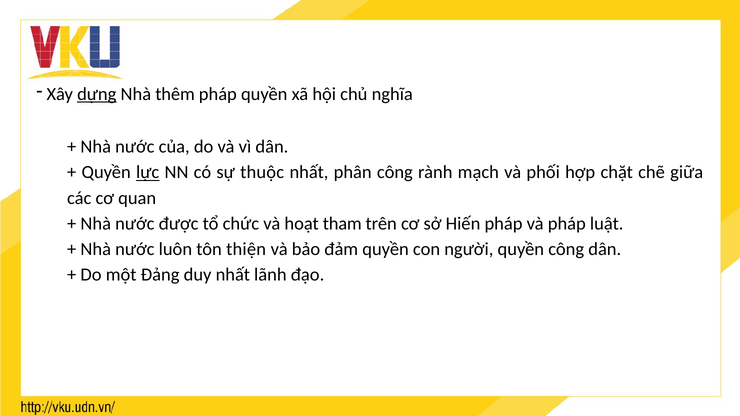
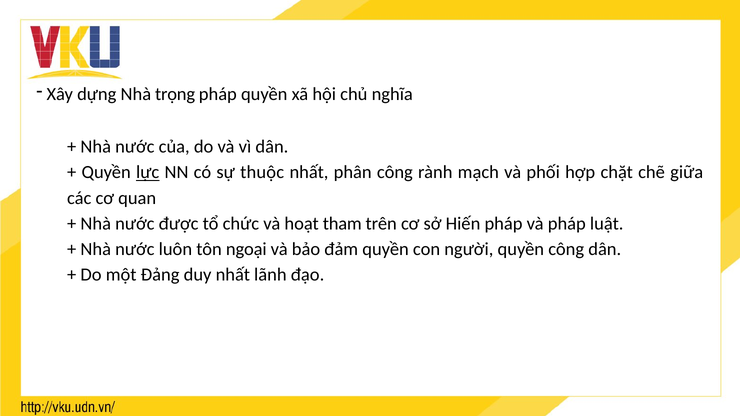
dựng underline: present -> none
thêm: thêm -> trọng
thiện: thiện -> ngoại
